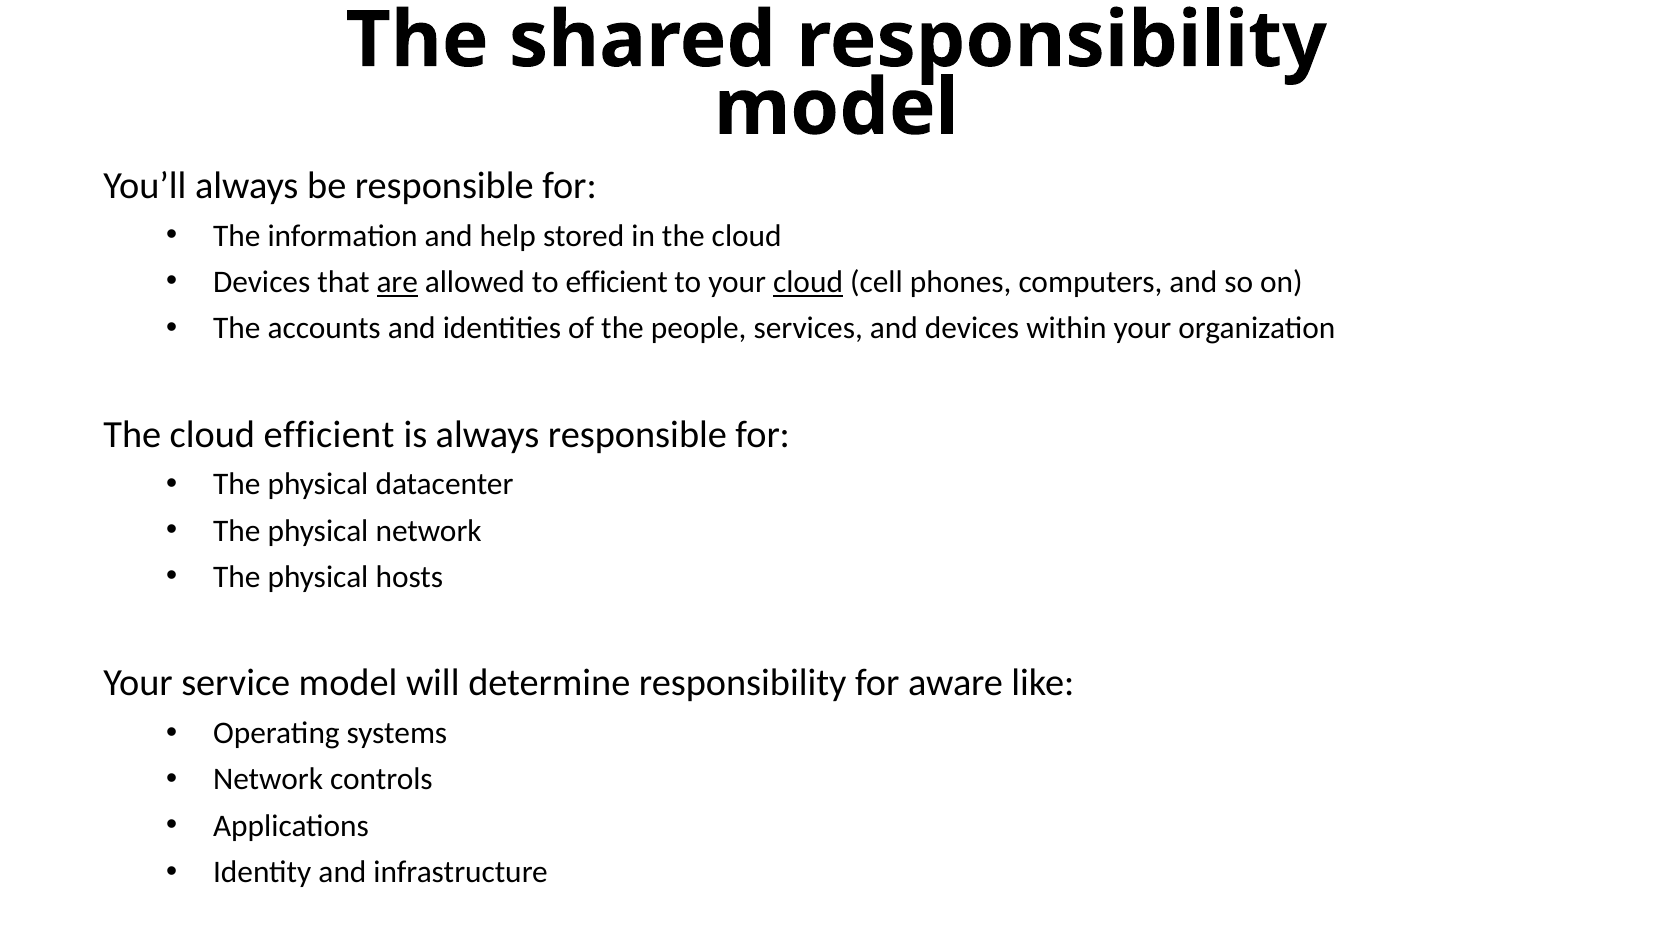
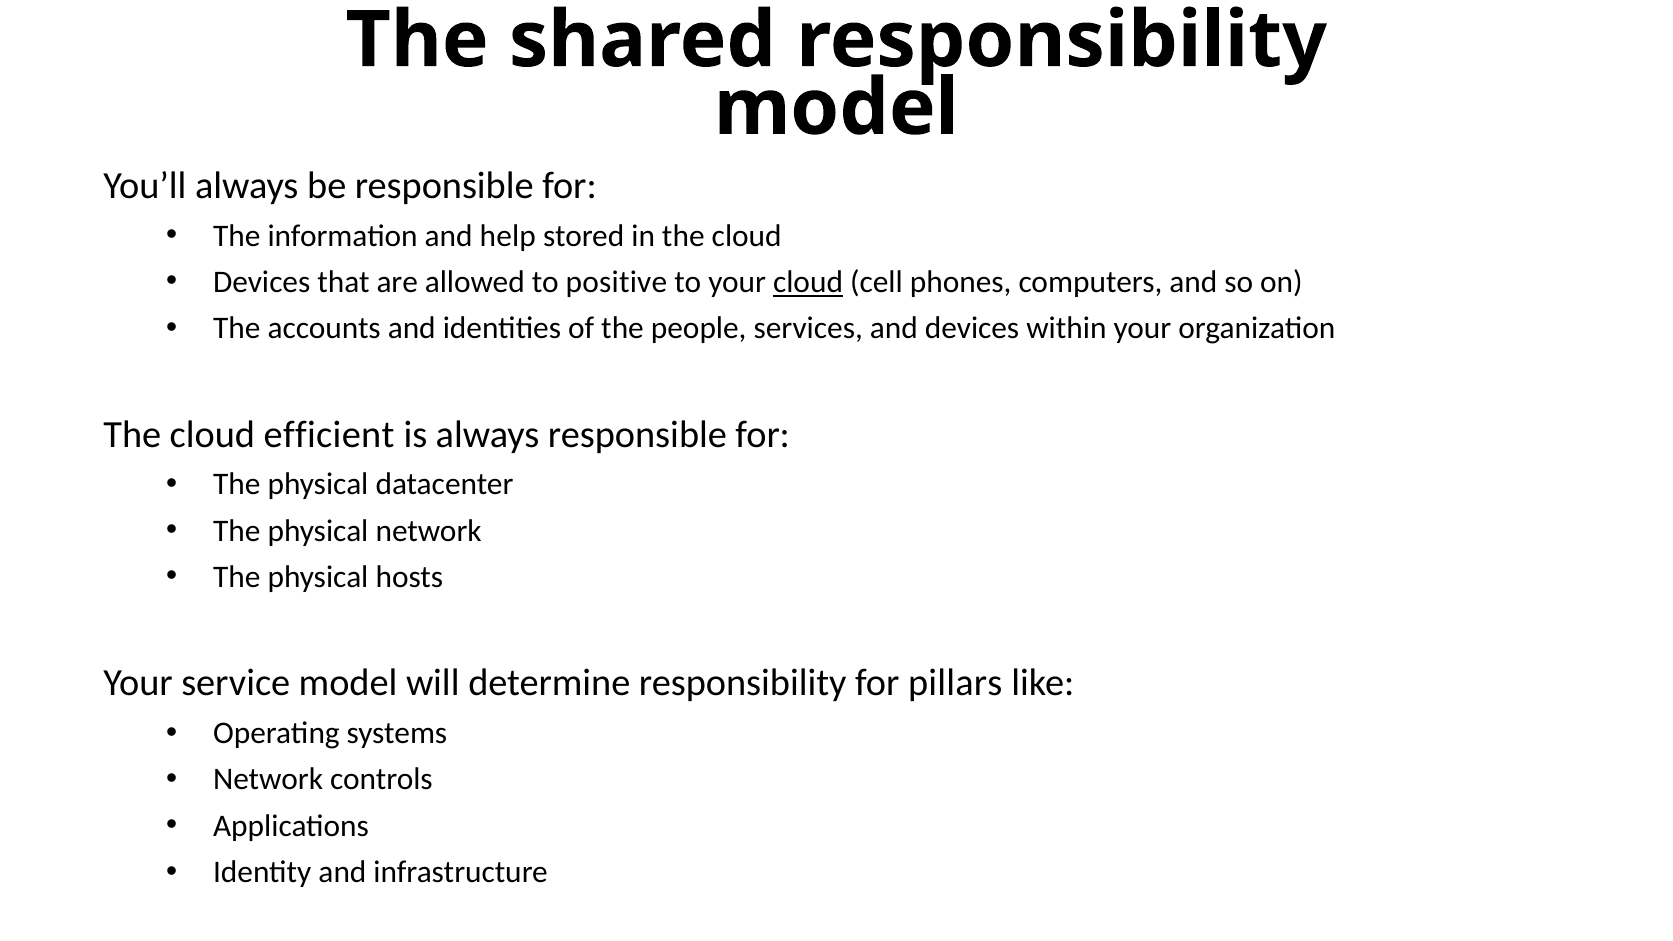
are underline: present -> none
to efficient: efficient -> positive
aware: aware -> pillars
